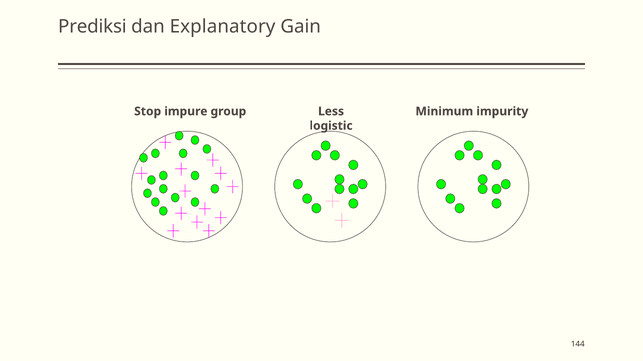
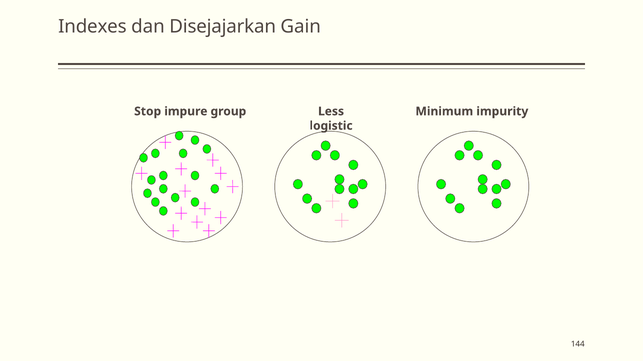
Prediksi: Prediksi -> Indexes
Explanatory: Explanatory -> Disejajarkan
